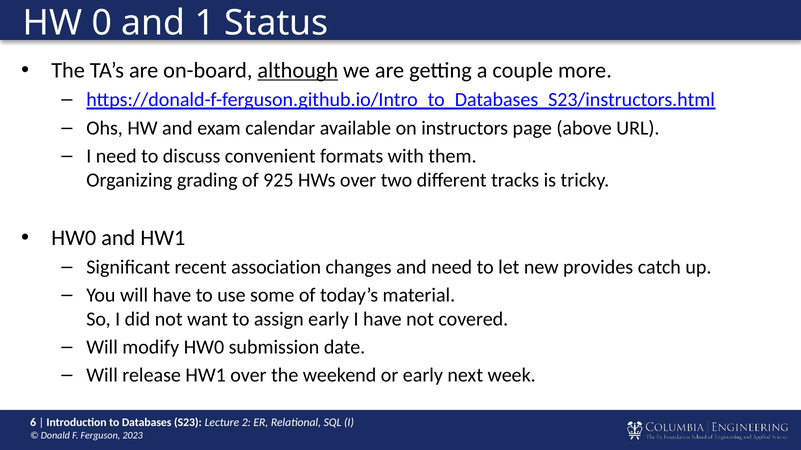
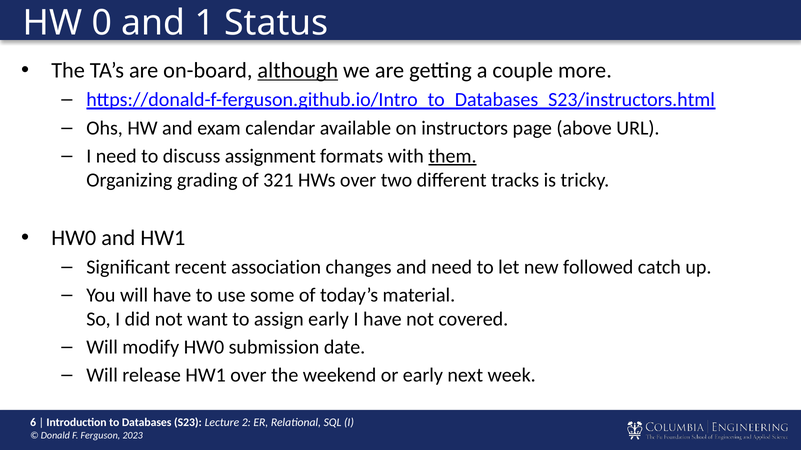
convenient: convenient -> assignment
them underline: none -> present
925: 925 -> 321
provides: provides -> followed
